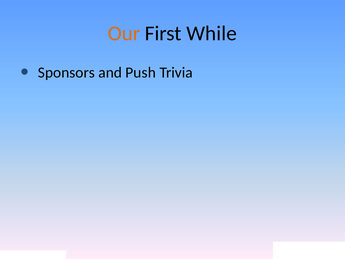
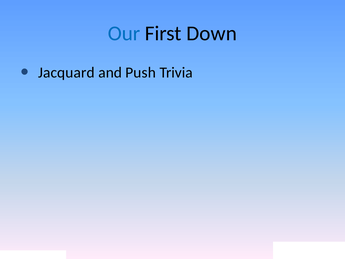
Our colour: orange -> blue
While: While -> Down
Sponsors: Sponsors -> Jacquard
